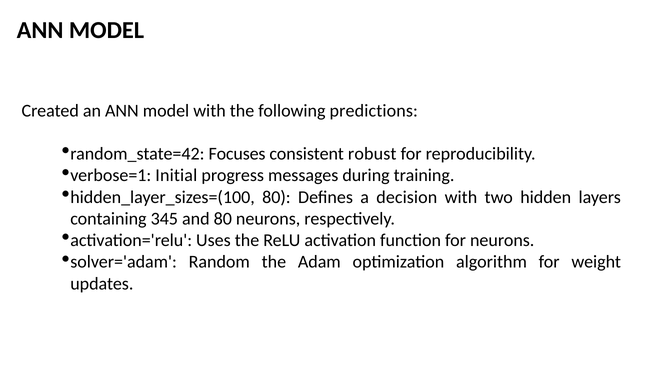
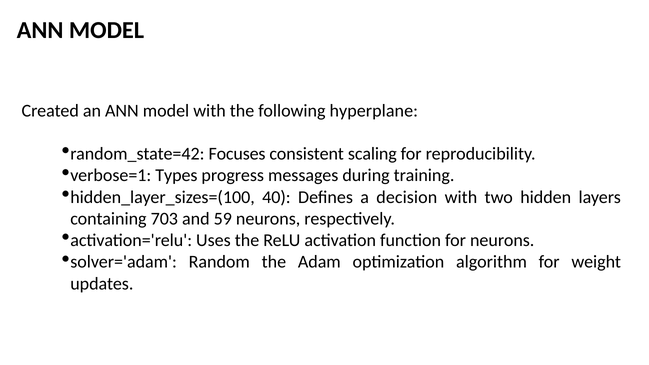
predictions: predictions -> hyperplane
robust: robust -> scaling
Initial: Initial -> Types
hidden_layer_sizes=(100 80: 80 -> 40
345: 345 -> 703
and 80: 80 -> 59
